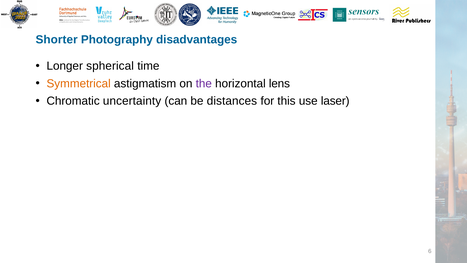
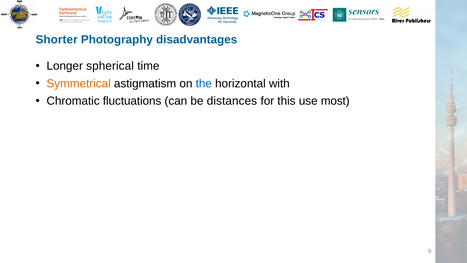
the colour: purple -> blue
lens: lens -> with
uncertainty: uncertainty -> fluctuations
laser: laser -> most
